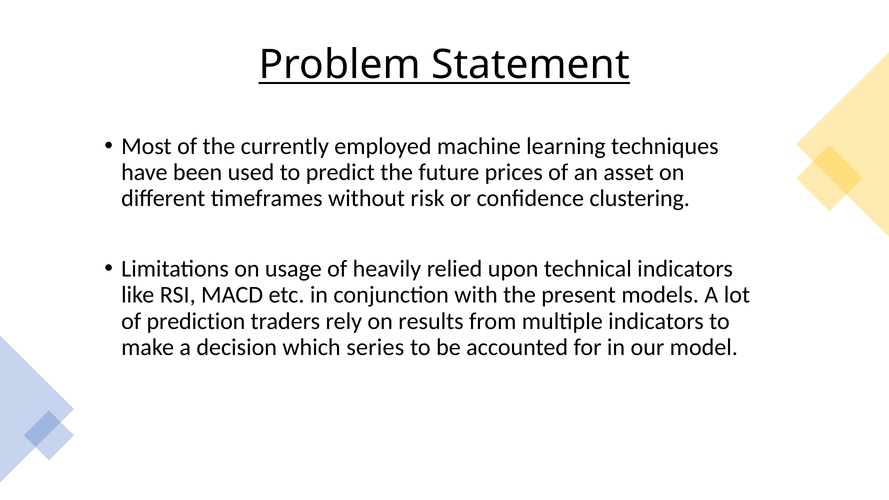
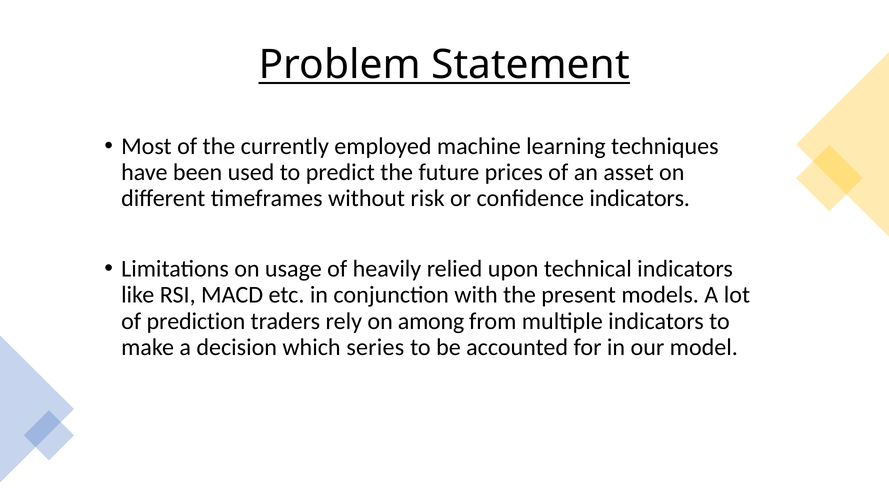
confidence clustering: clustering -> indicators
results: results -> among
